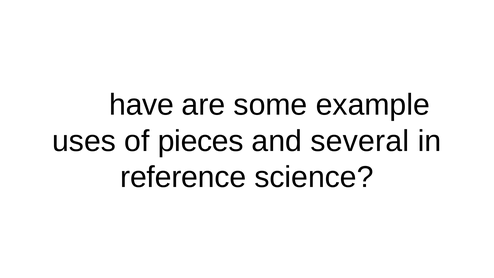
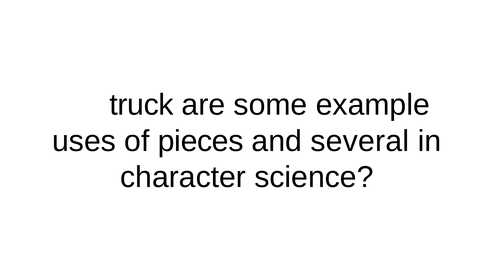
have: have -> truck
reference: reference -> character
